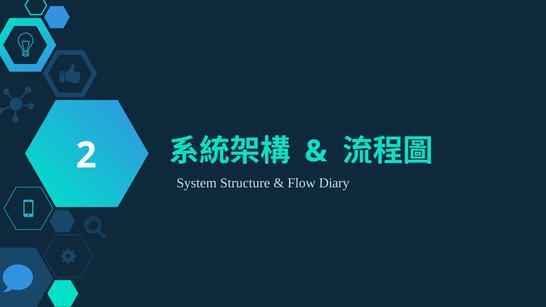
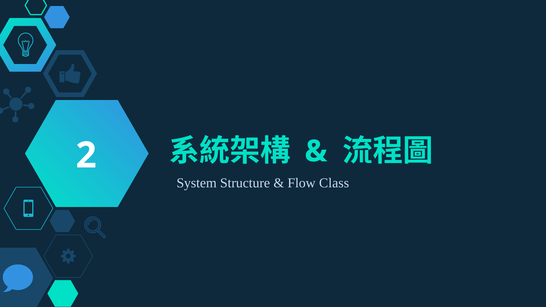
Diary: Diary -> Class
